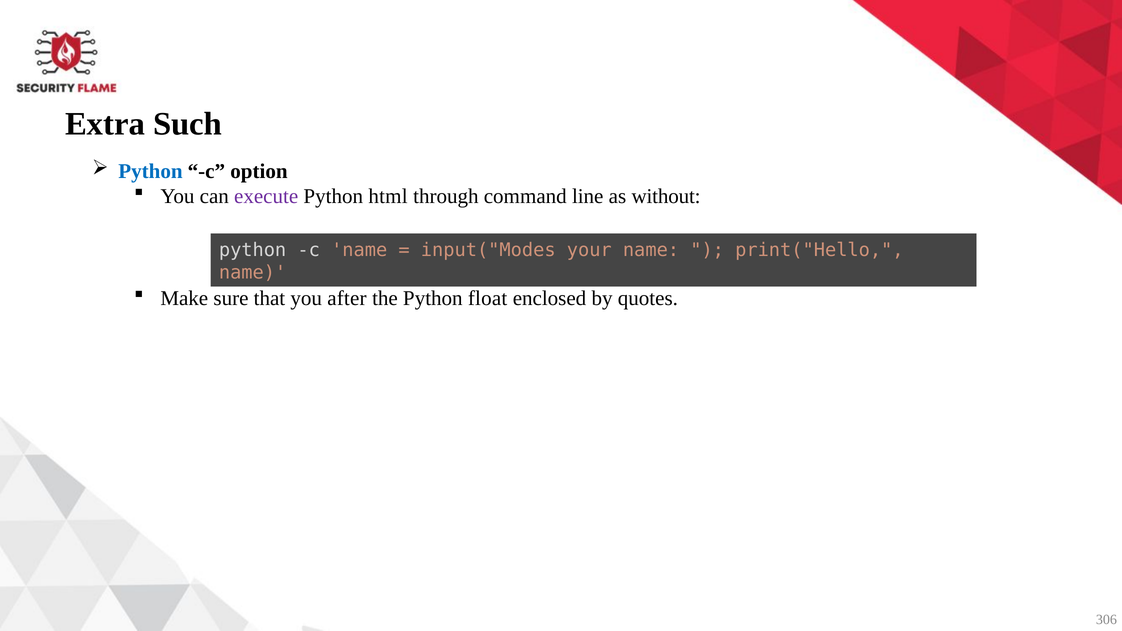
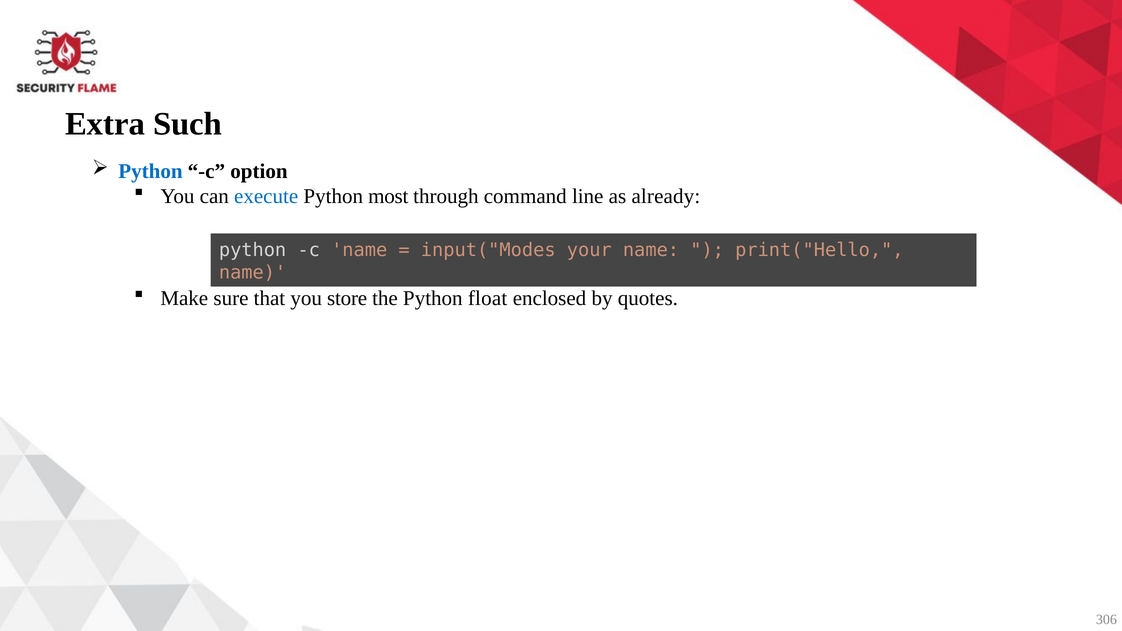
execute colour: purple -> blue
html: html -> most
without: without -> already
after: after -> store
